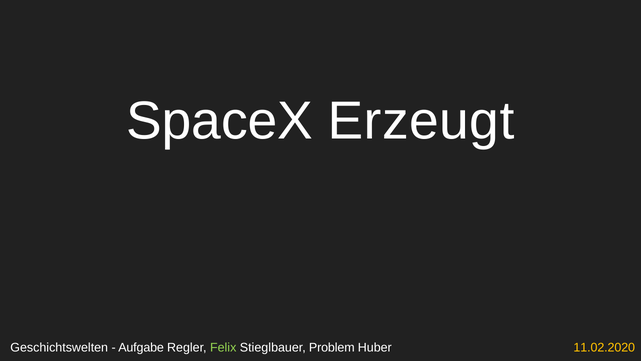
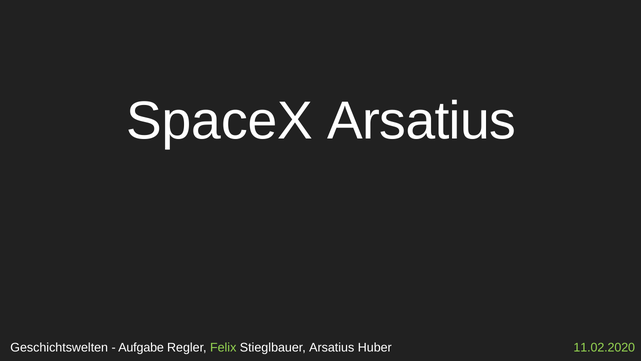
SpaceX Erzeugt: Erzeugt -> Arsatius
Stieglbauer Problem: Problem -> Arsatius
11.02.2020 colour: yellow -> light green
